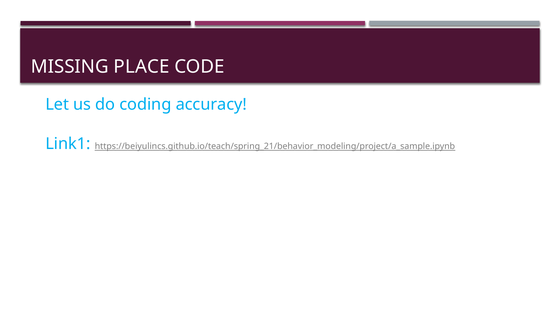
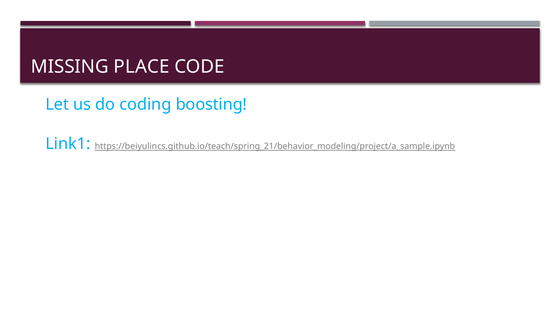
accuracy: accuracy -> boosting
